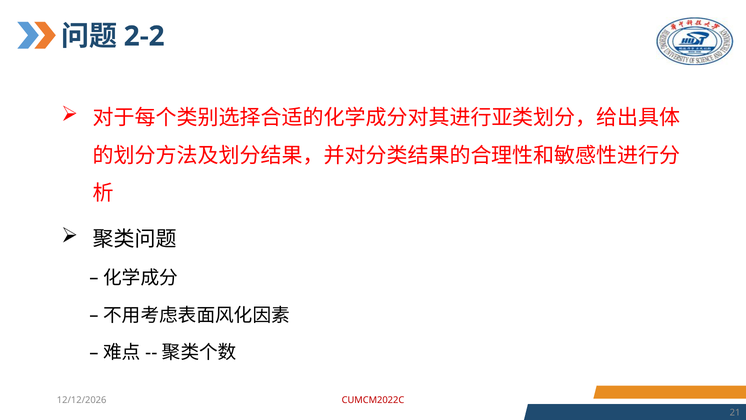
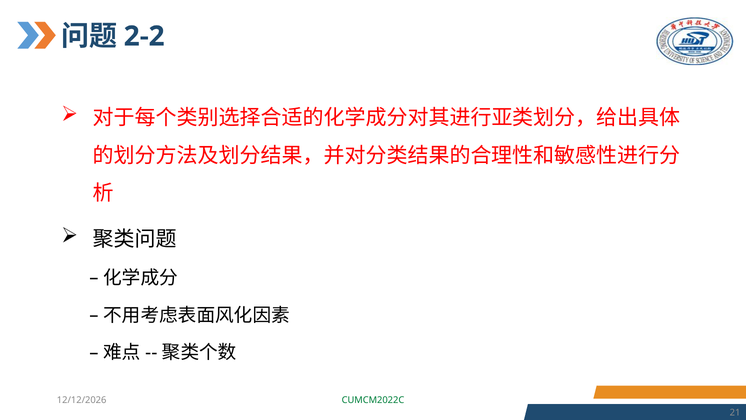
CUMCM2022C colour: red -> green
